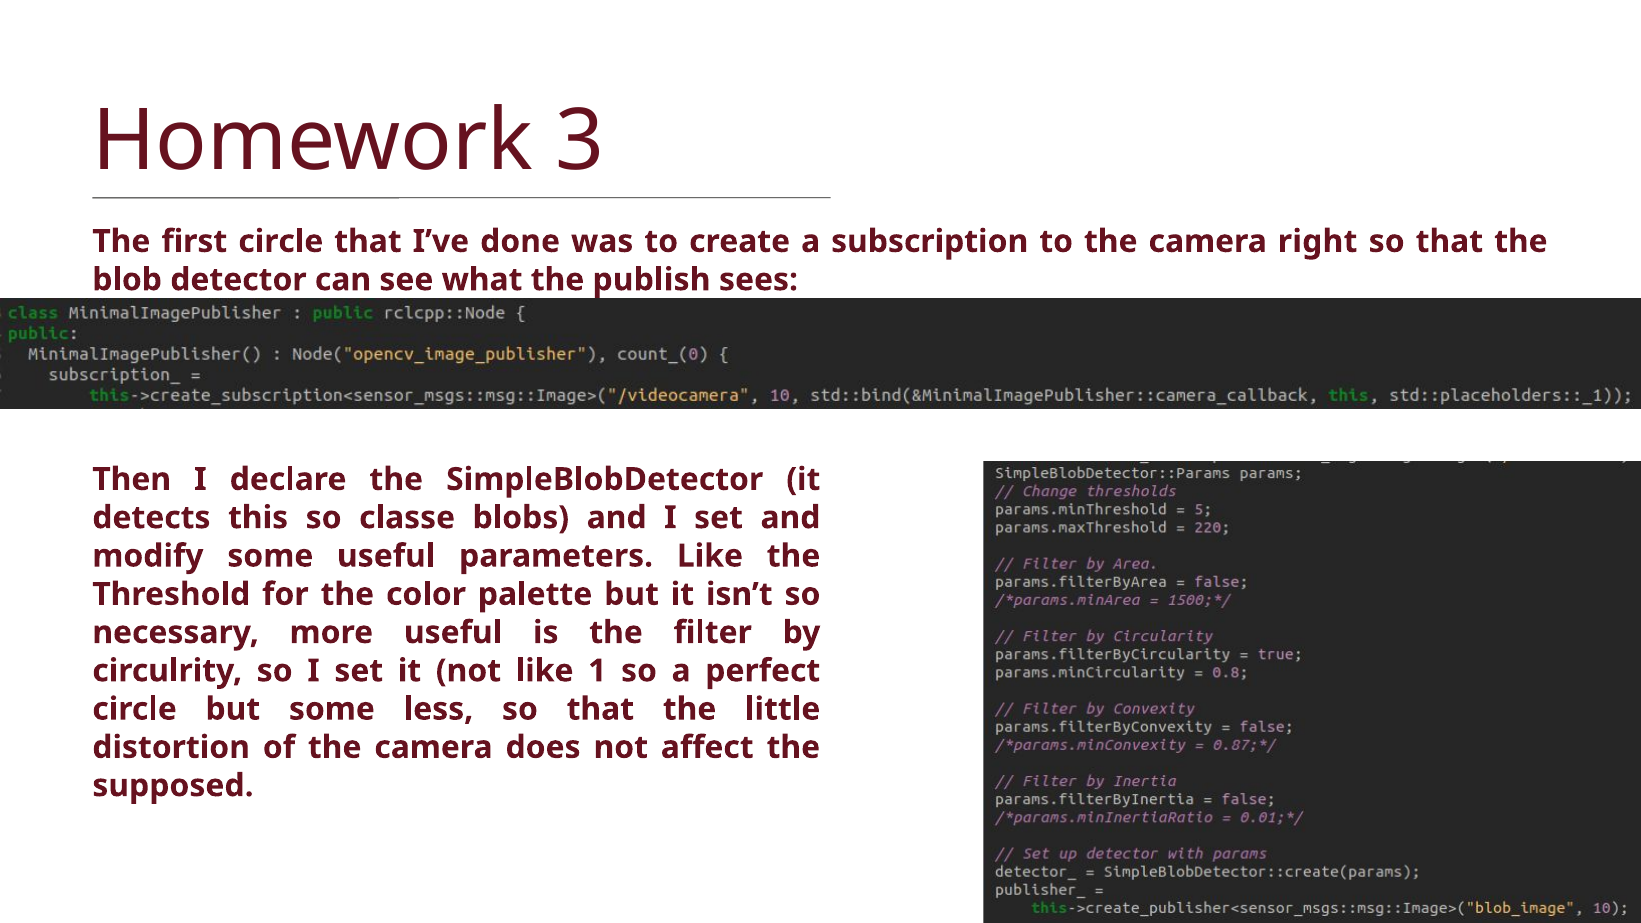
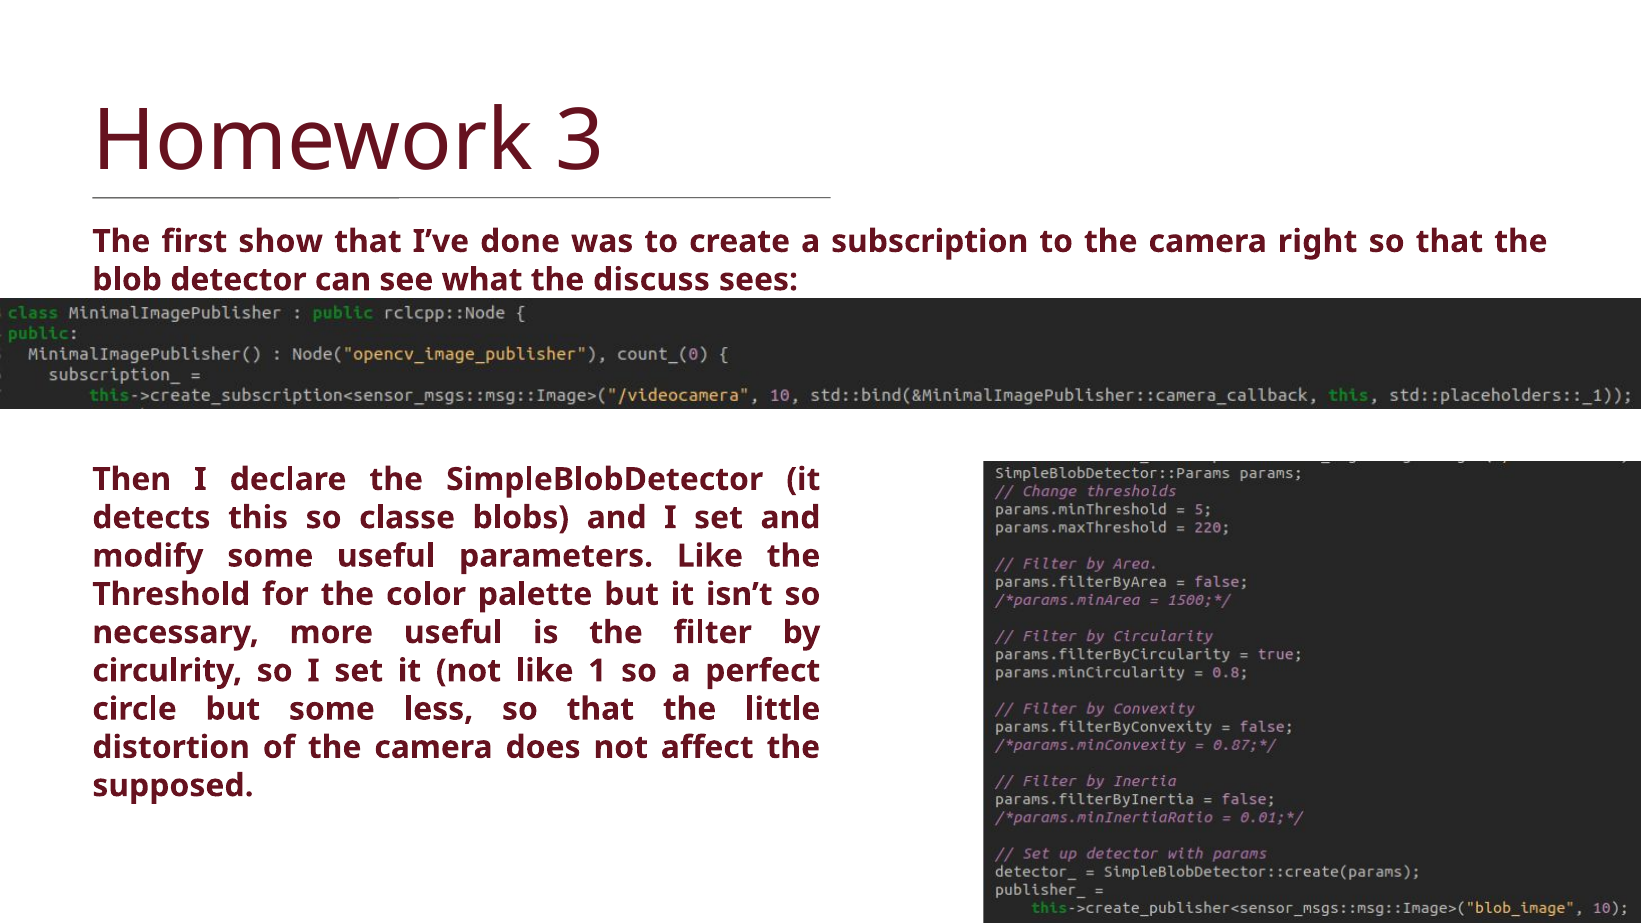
first circle: circle -> show
publish: publish -> discuss
